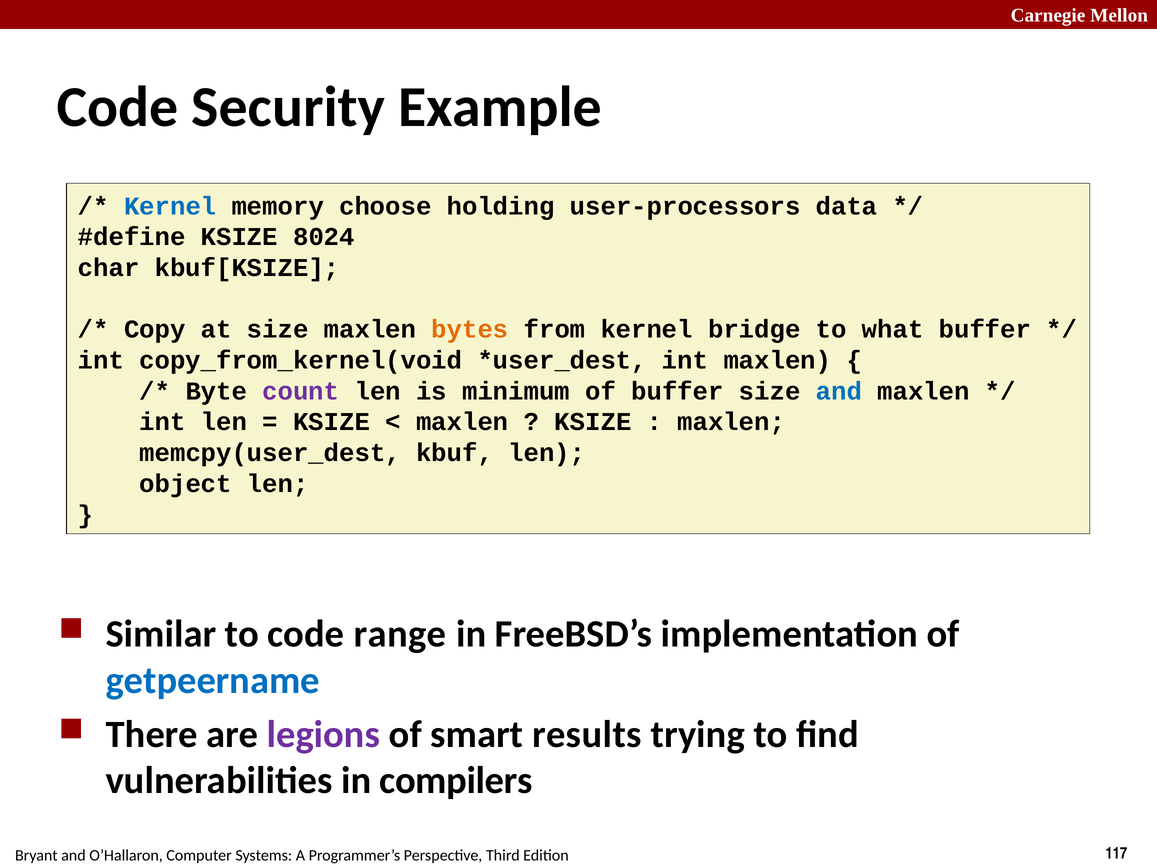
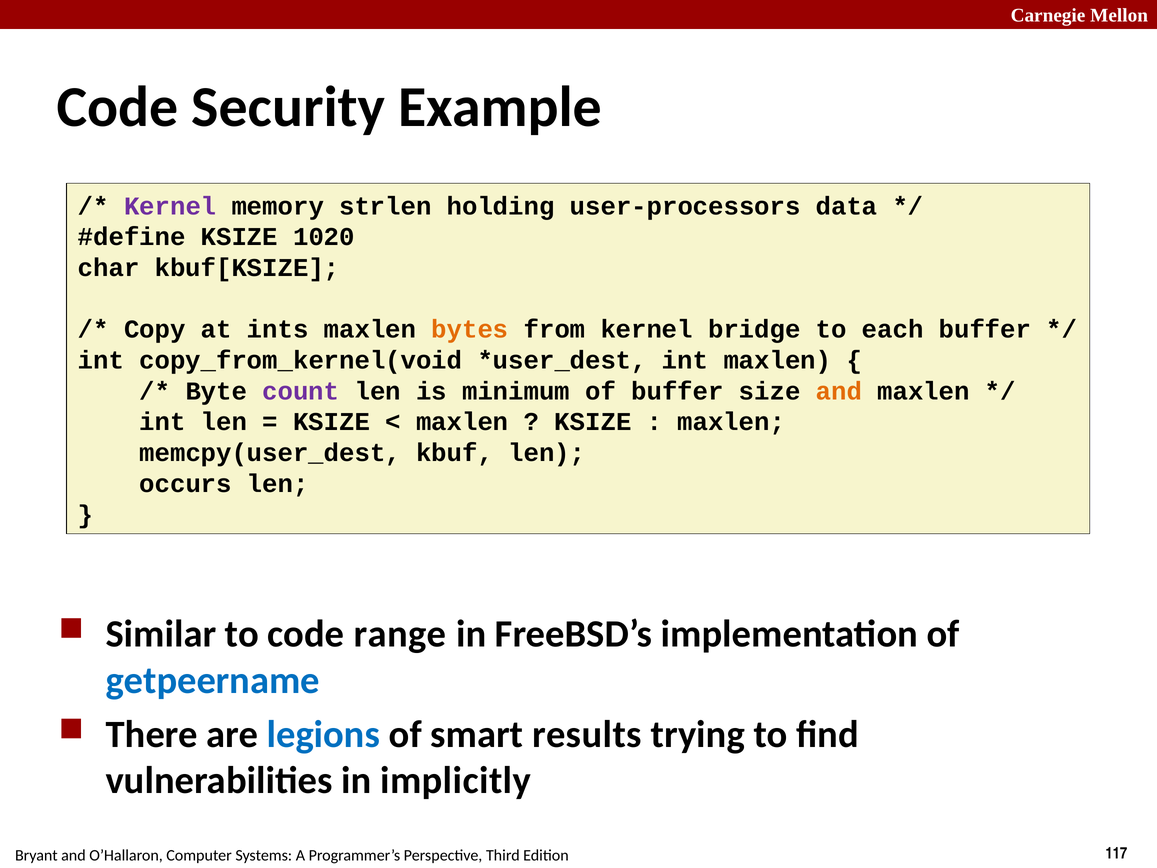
Kernel at (170, 206) colour: blue -> purple
choose: choose -> strlen
8024: 8024 -> 1020
at size: size -> ints
what: what -> each
and at (839, 391) colour: blue -> orange
object: object -> occurs
legions colour: purple -> blue
compilers: compilers -> implicitly
